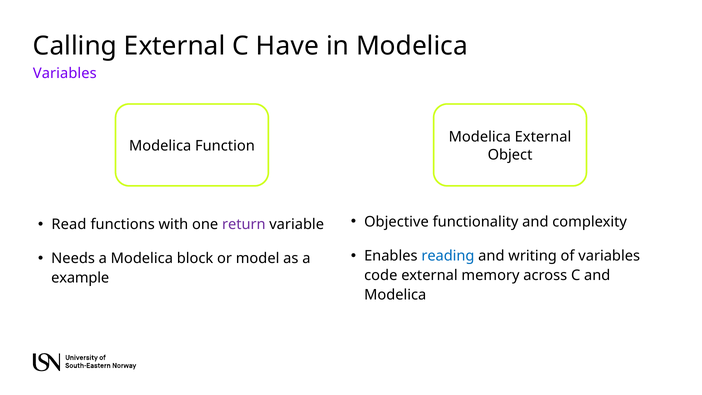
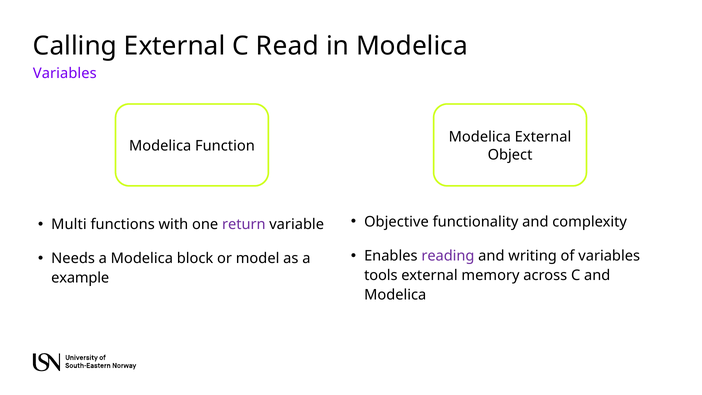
Have: Have -> Read
Read: Read -> Multi
reading colour: blue -> purple
code: code -> tools
